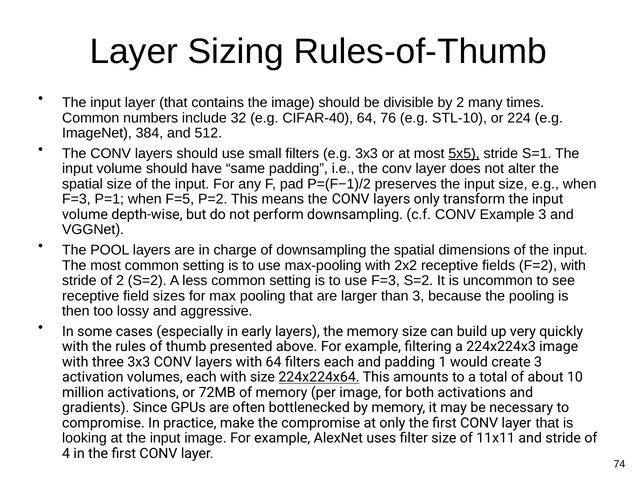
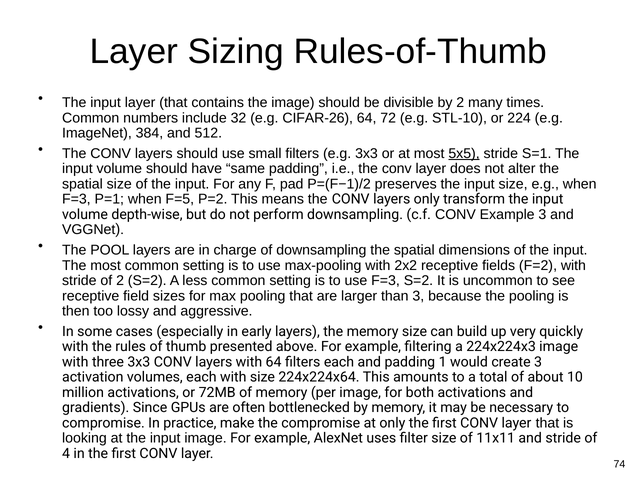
CIFAR-40: CIFAR-40 -> CIFAR-26
76: 76 -> 72
224x224x64 underline: present -> none
